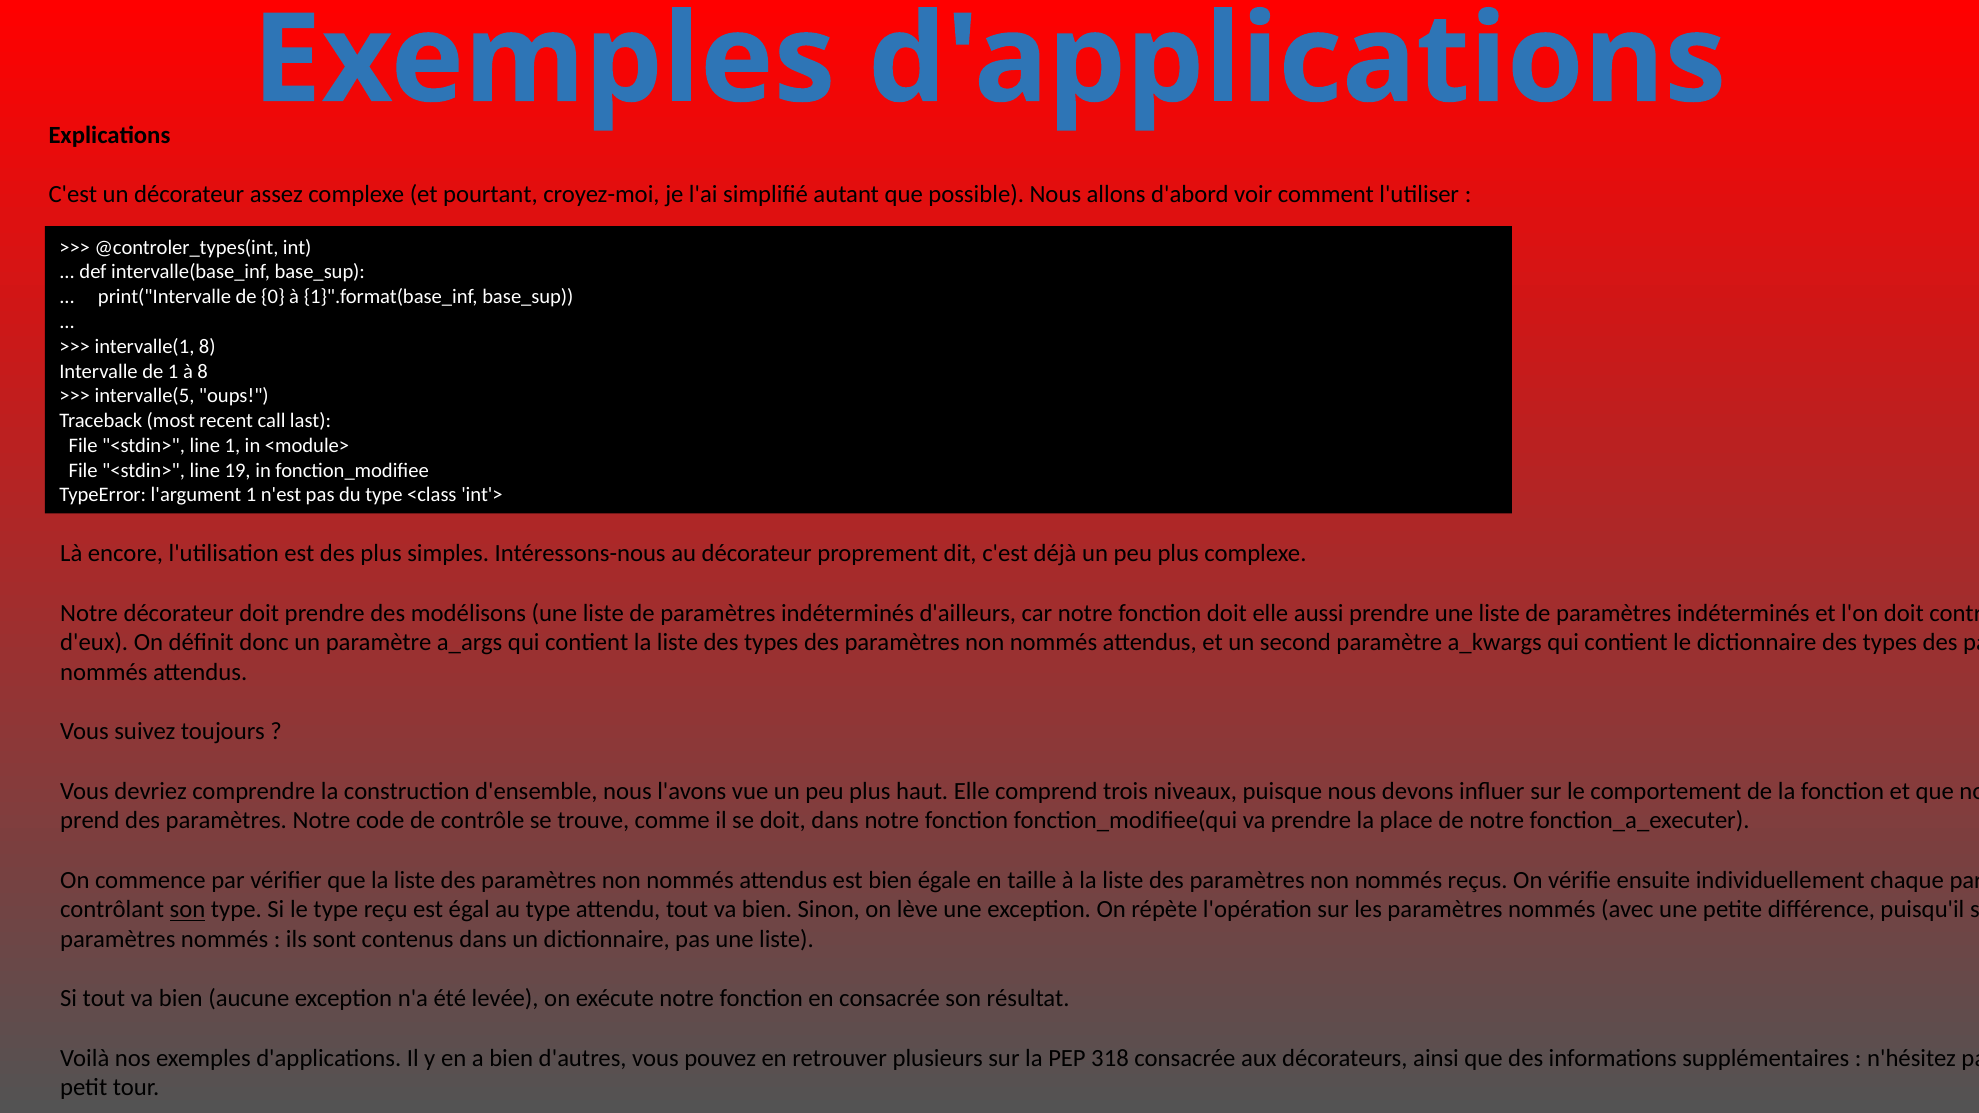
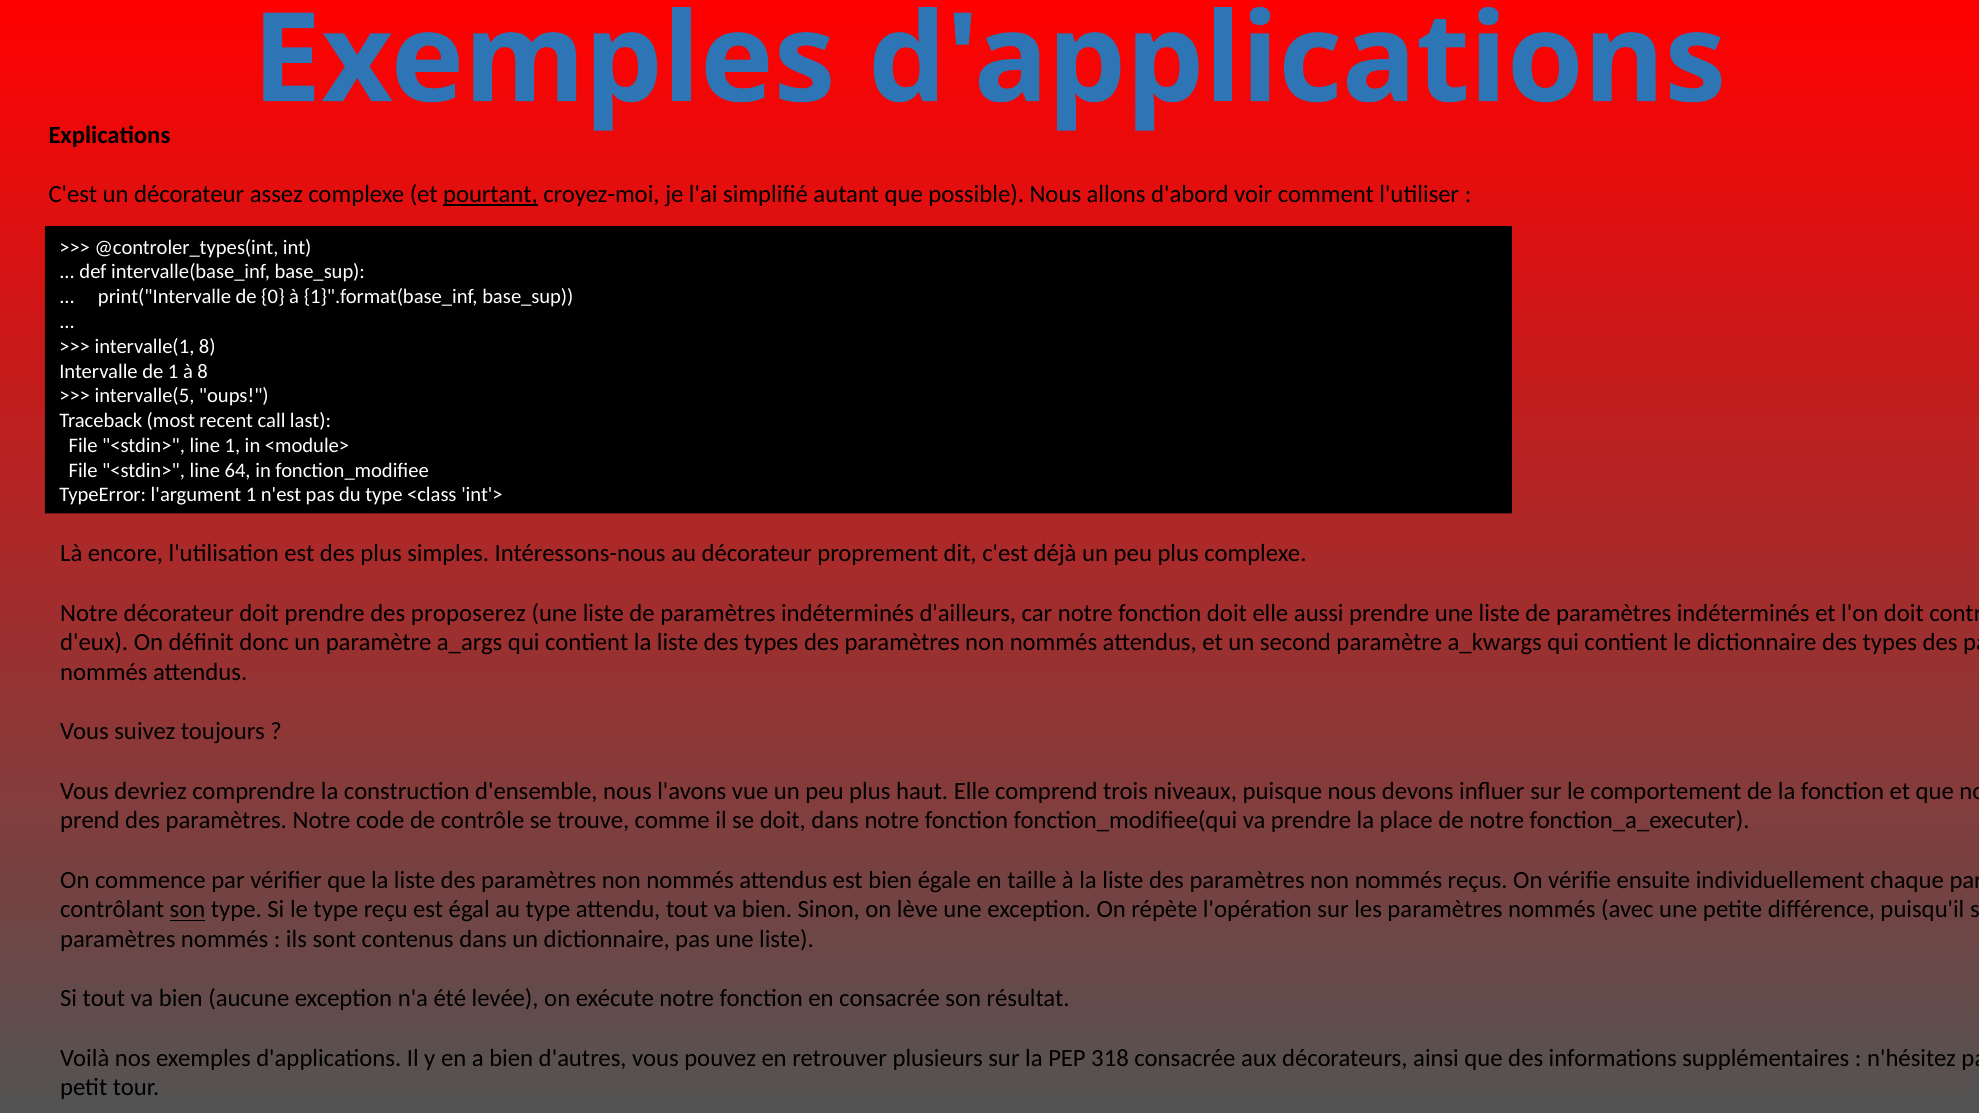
pourtant underline: none -> present
19: 19 -> 64
modélisons: modélisons -> proposerez
